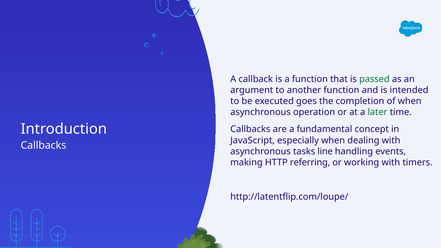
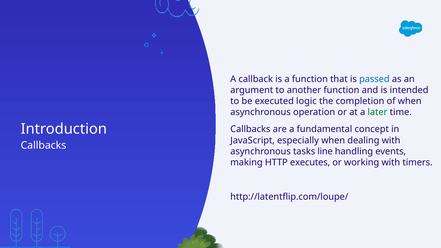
passed colour: green -> blue
goes: goes -> logic
referring: referring -> executes
